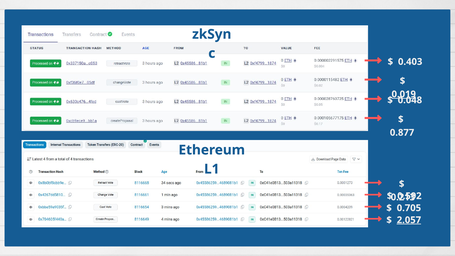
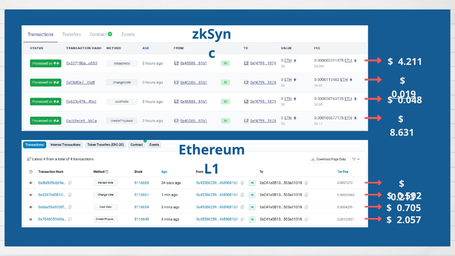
0.403: 0.403 -> 4.211
0.877: 0.877 -> 8.631
2.057 underline: present -> none
